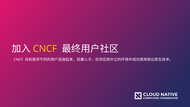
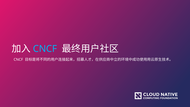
CNCF at (45, 49) colour: yellow -> light blue
